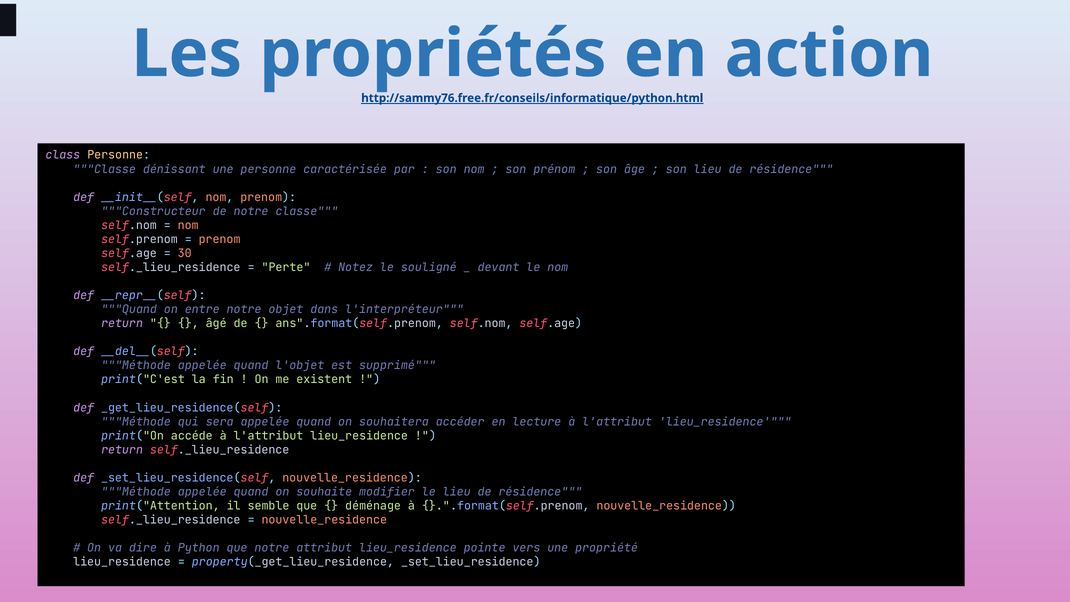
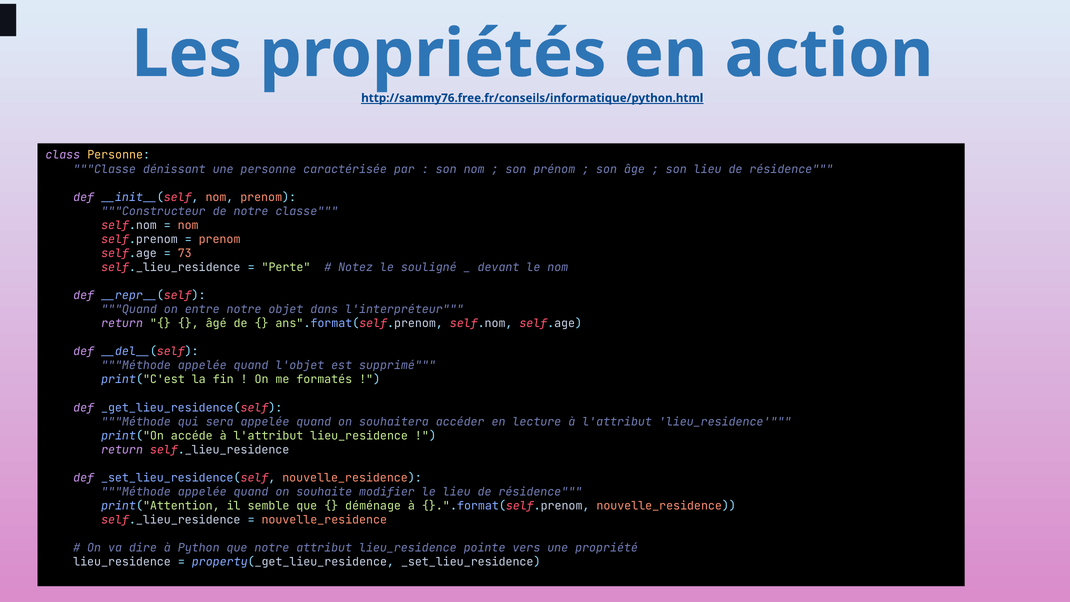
30: 30 -> 73
existent: existent -> formatés
